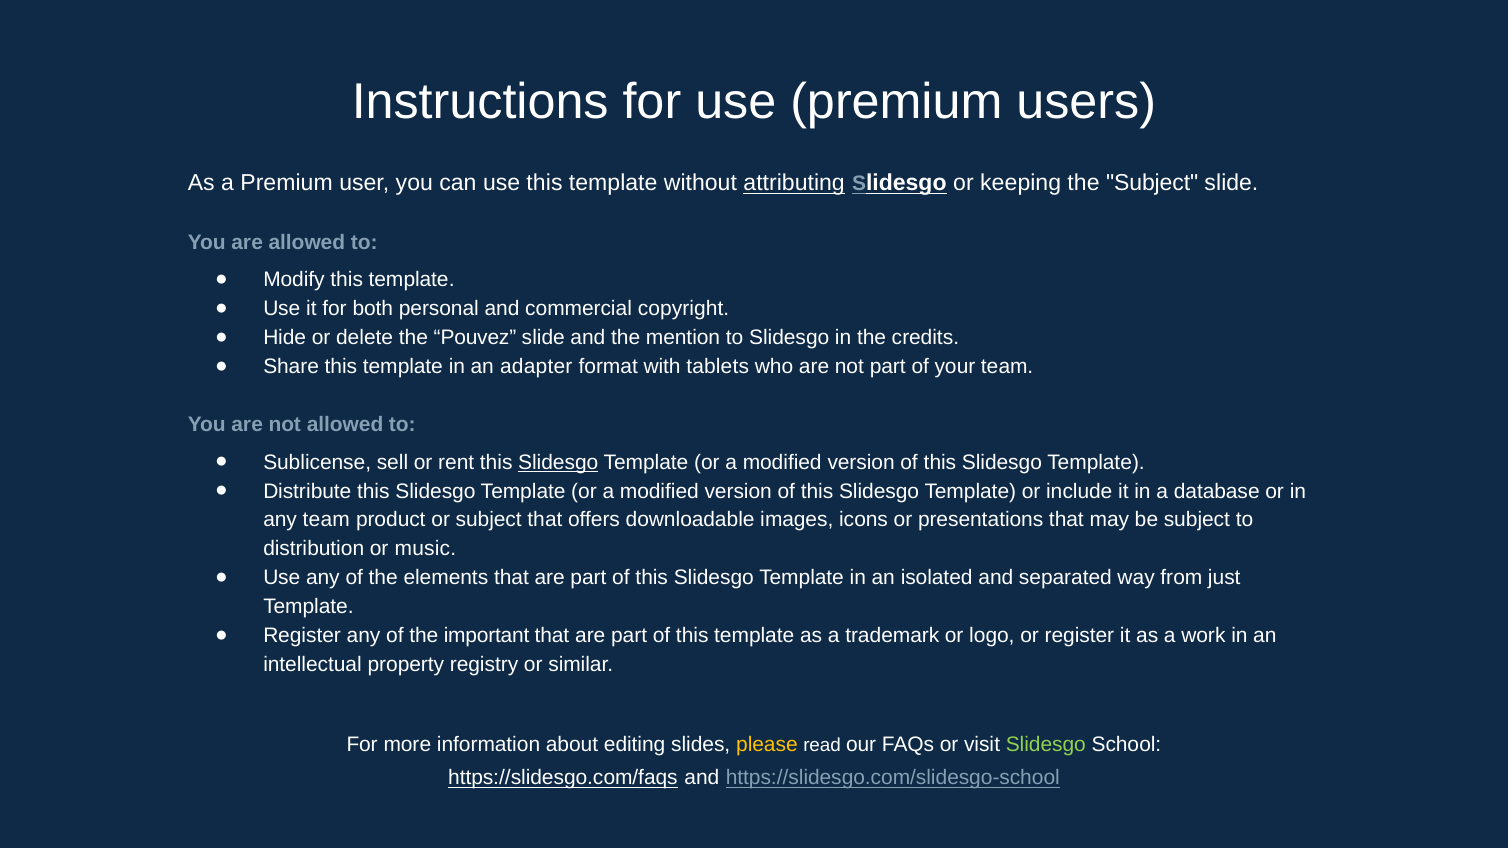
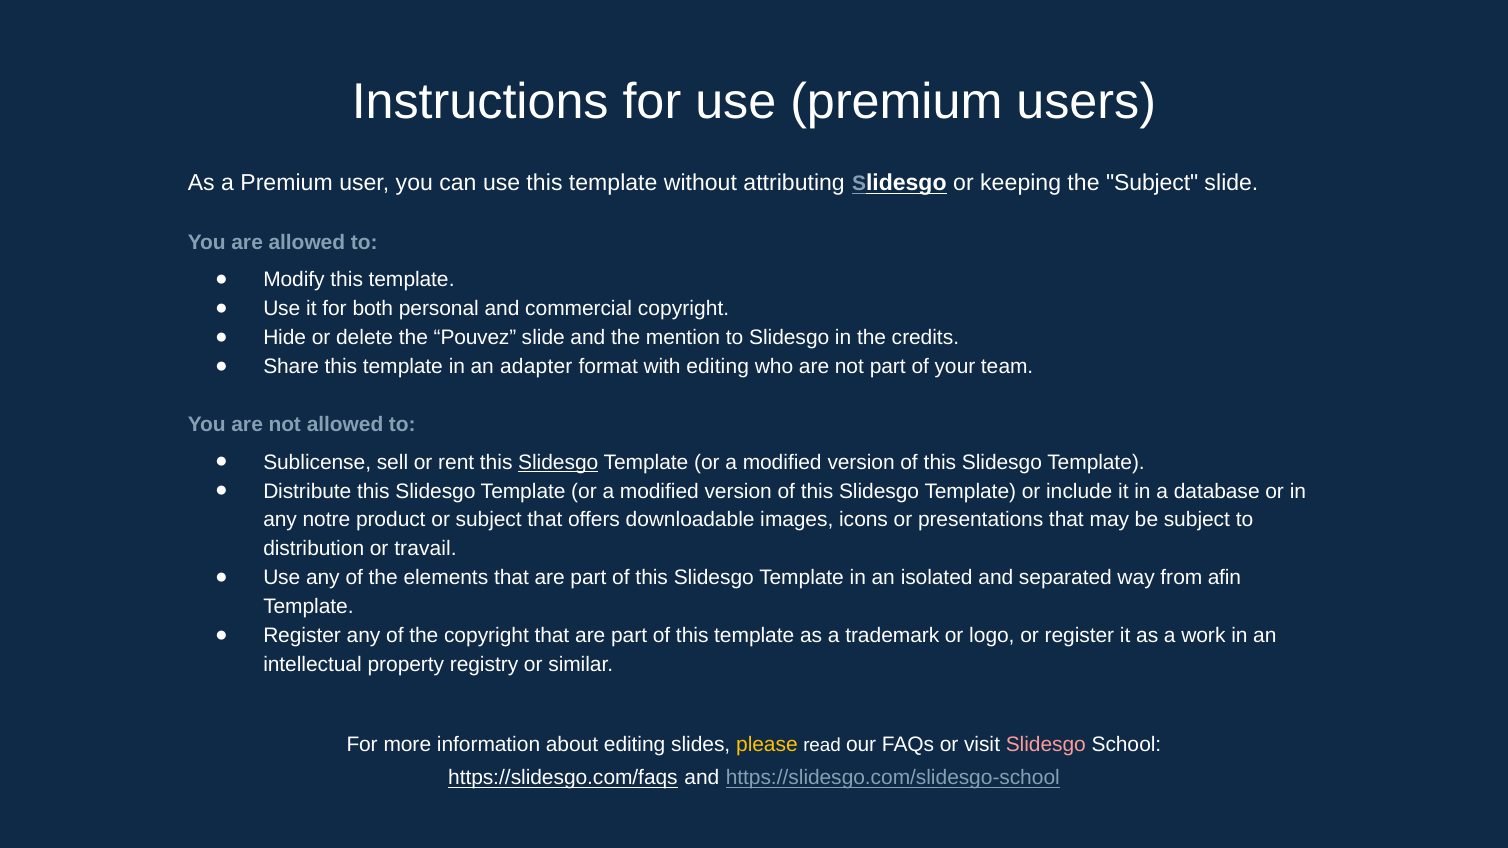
attributing underline: present -> none
with tablets: tablets -> editing
any team: team -> notre
music: music -> travail
just: just -> afin
the important: important -> copyright
Slidesgo at (1046, 744) colour: light green -> pink
